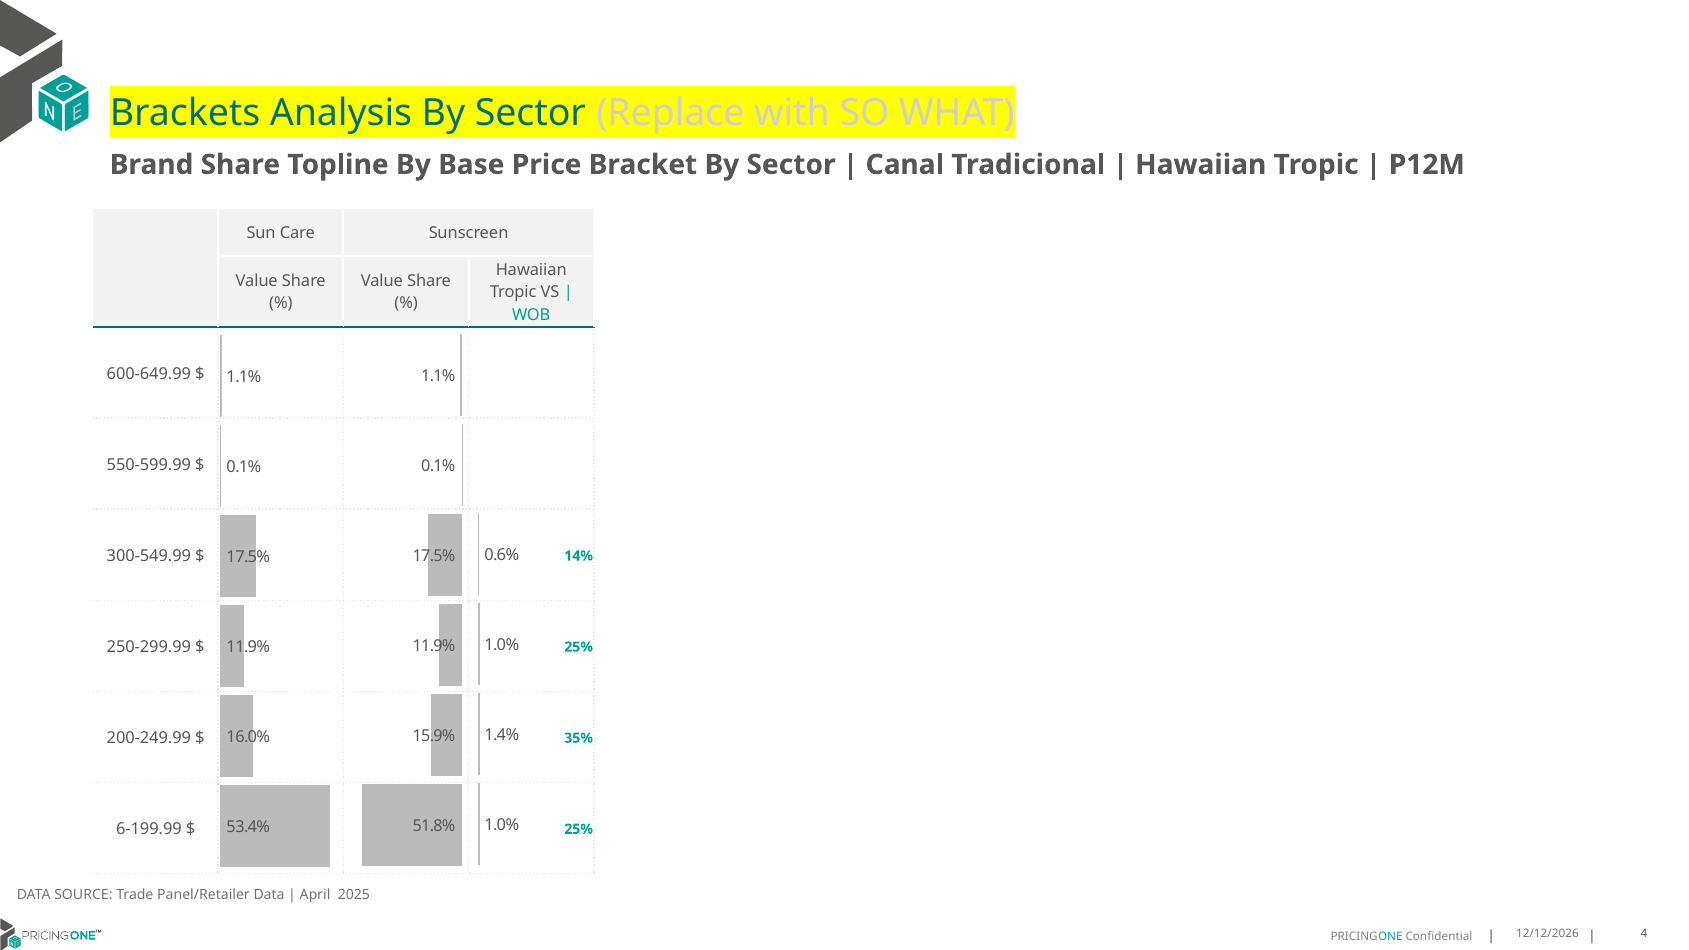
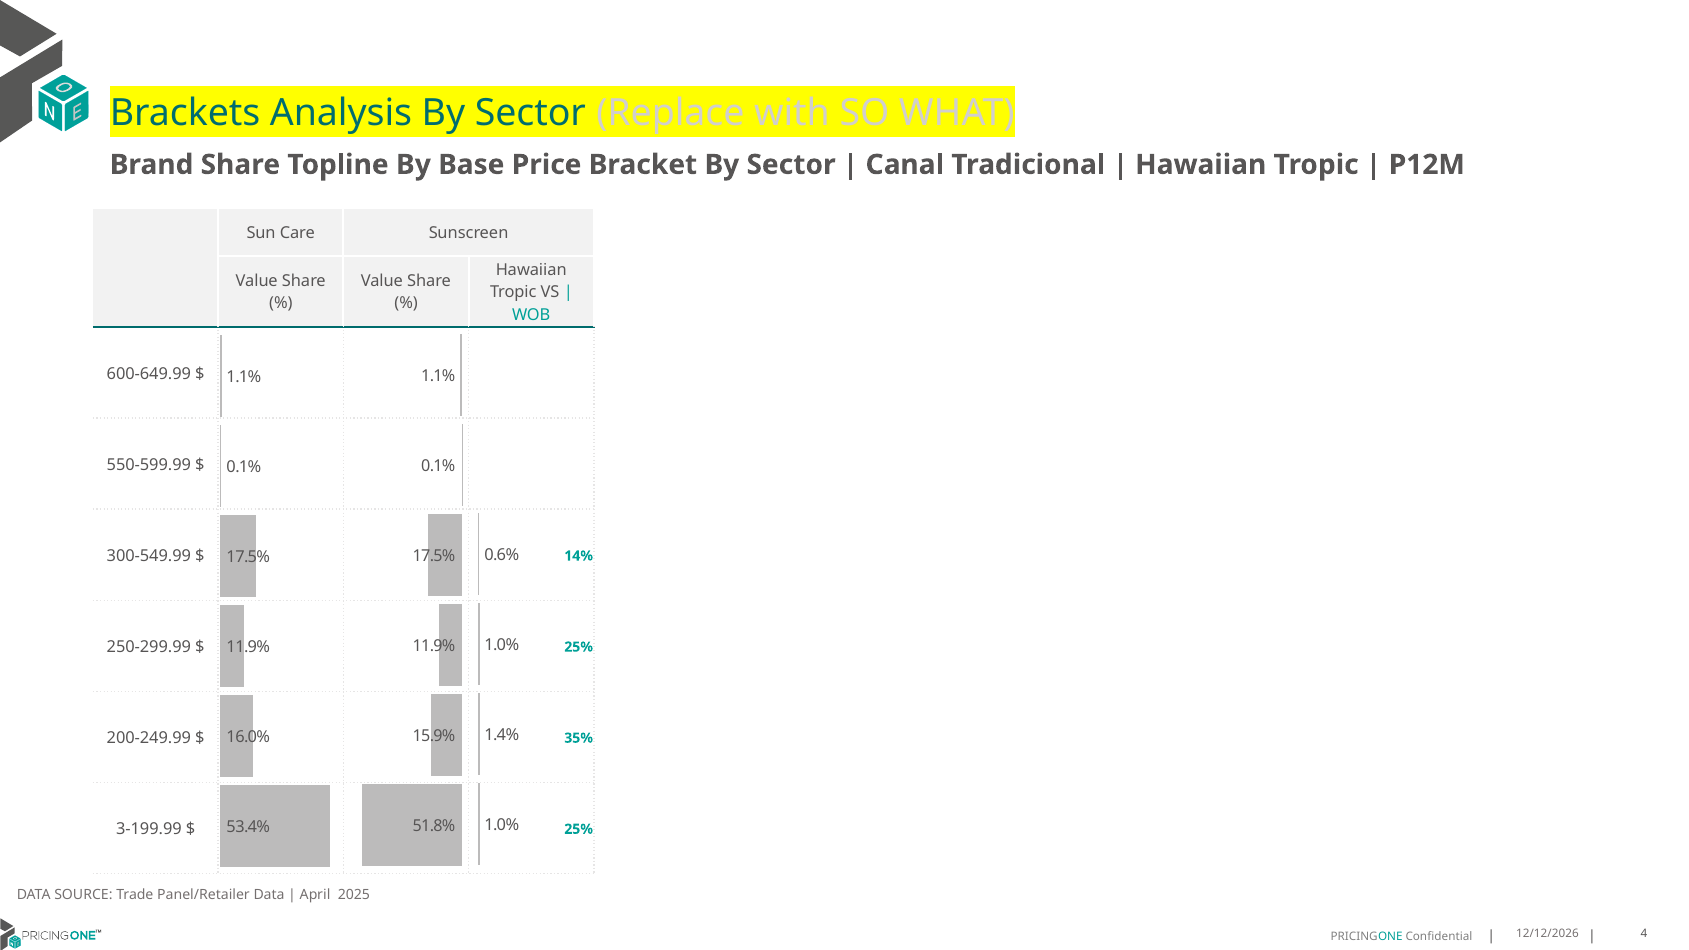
6-199.99: 6-199.99 -> 3-199.99
